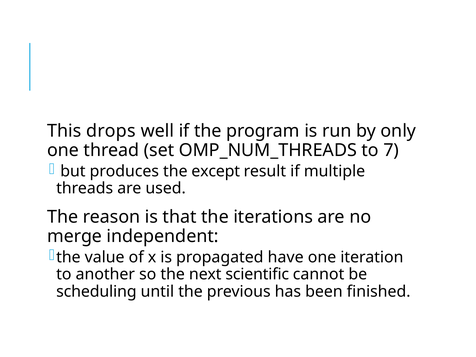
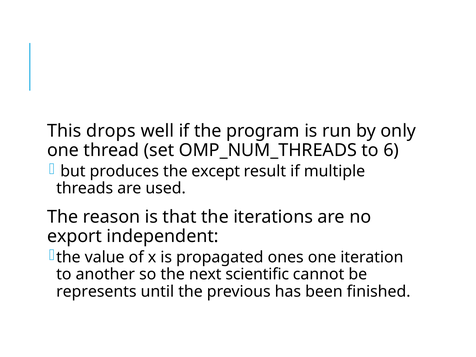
7: 7 -> 6
merge: merge -> export
have: have -> ones
scheduling: scheduling -> represents
